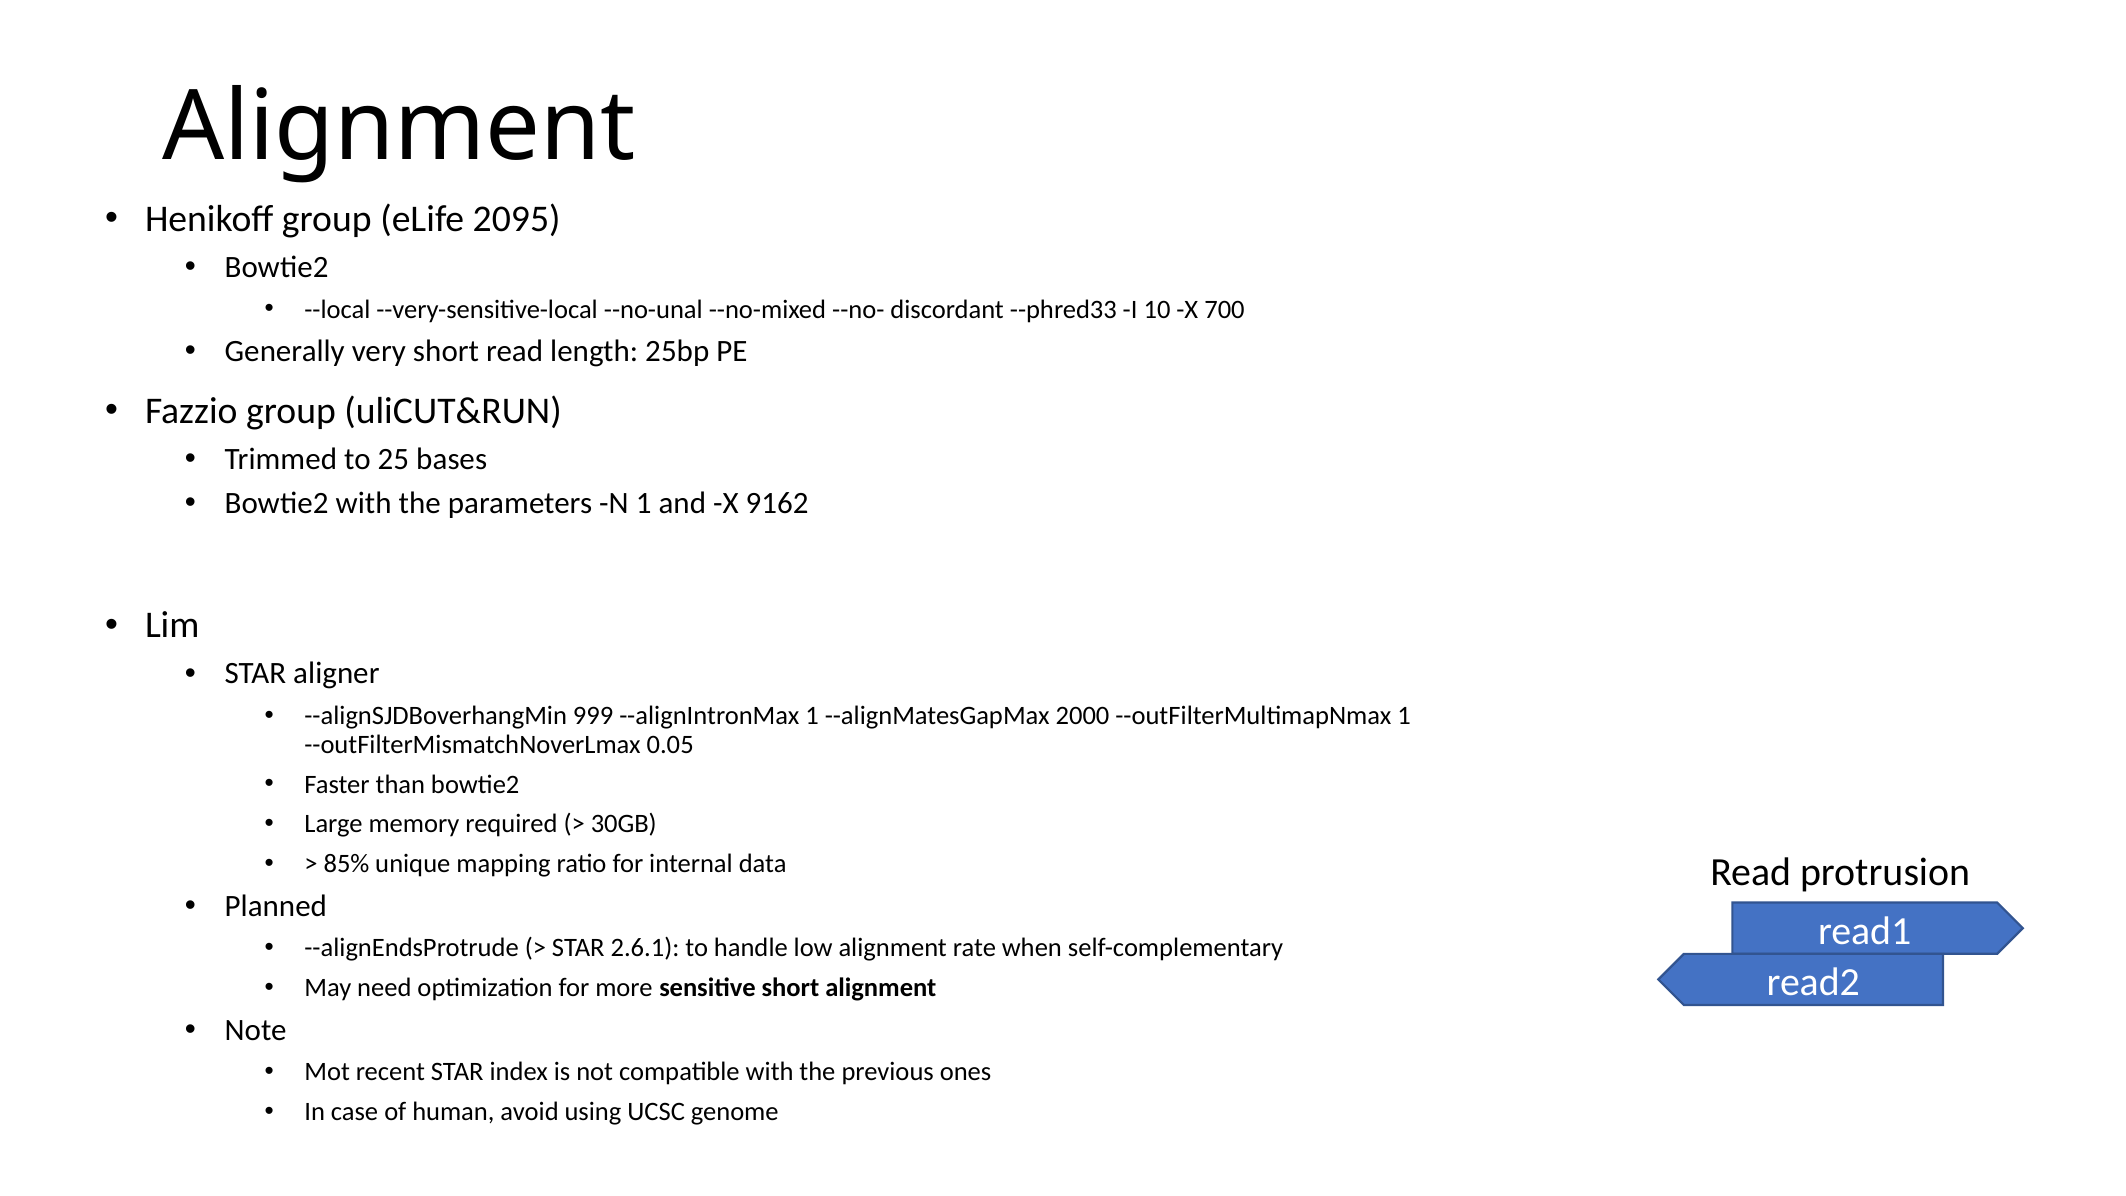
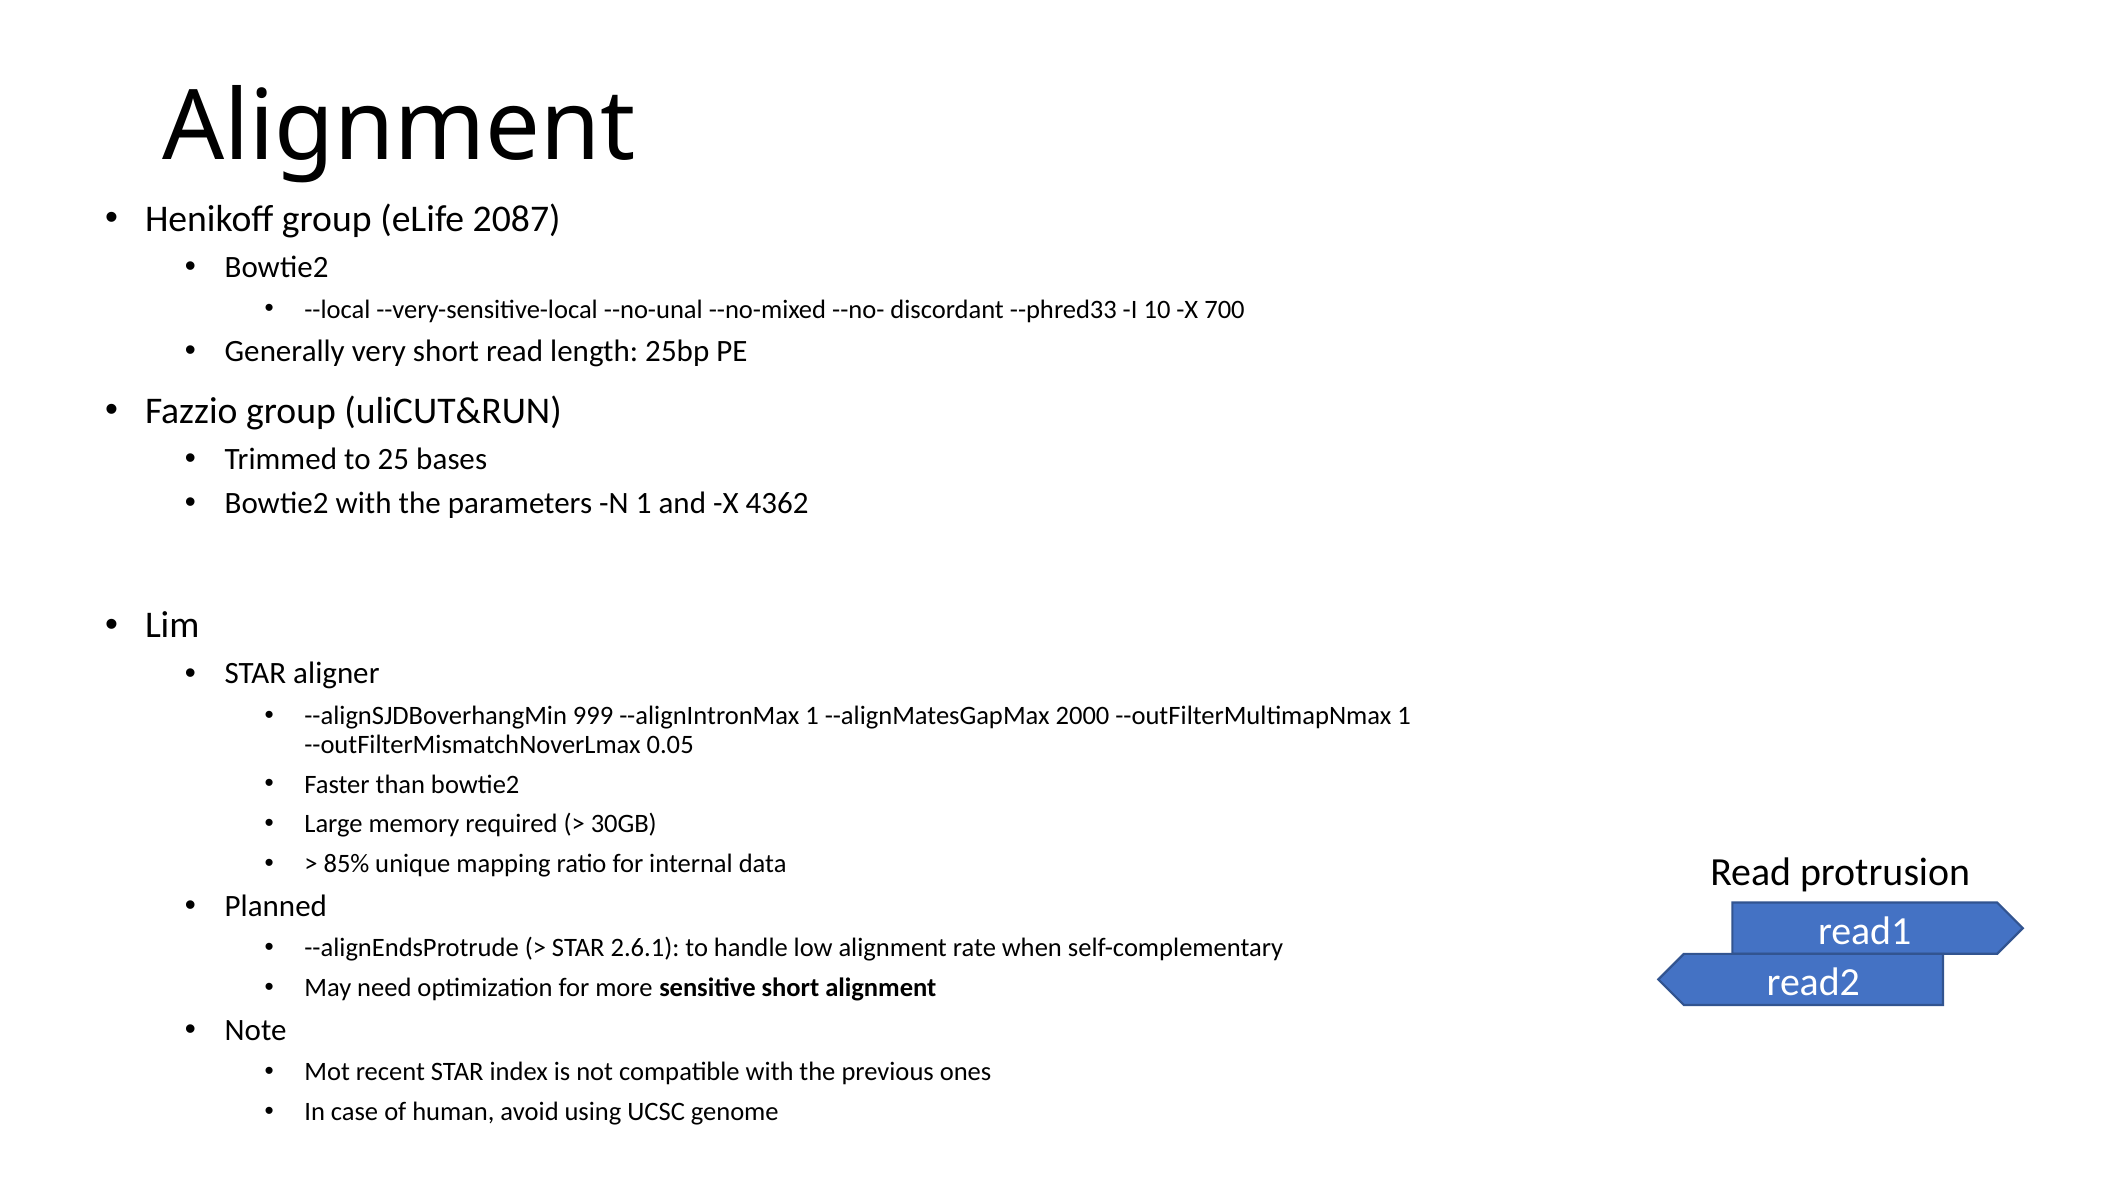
2095: 2095 -> 2087
9162: 9162 -> 4362
